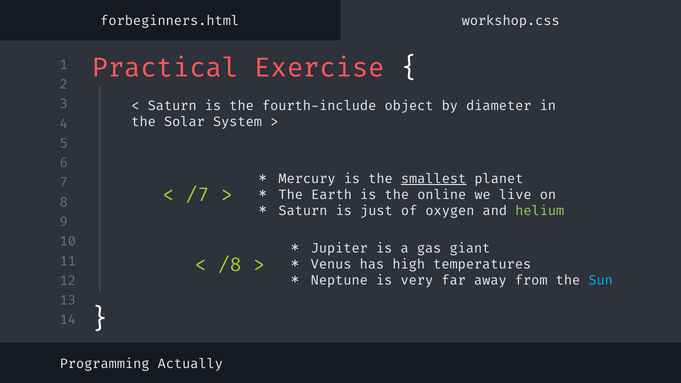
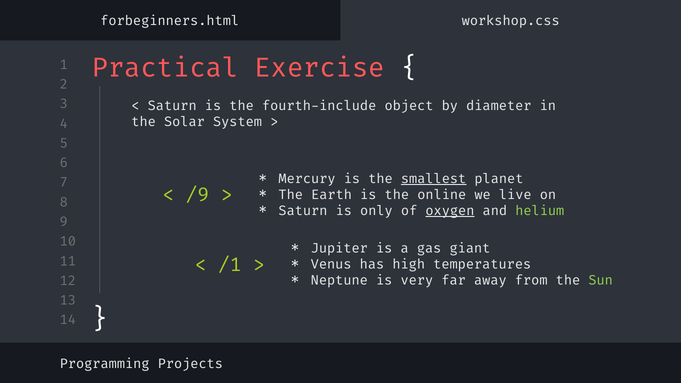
/7: /7 -> /9
just: just -> only
oxygen underline: none -> present
/8: /8 -> /1
Sun colour: light blue -> light green
Actually: Actually -> Projects
